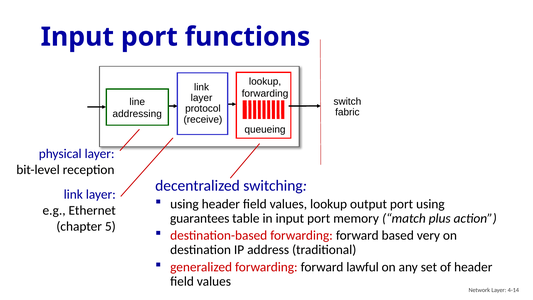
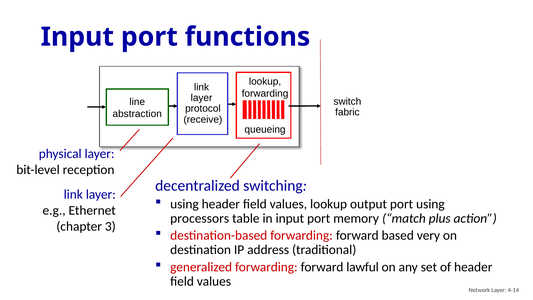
addressing: addressing -> abstraction
guarantees: guarantees -> processors
5: 5 -> 3
